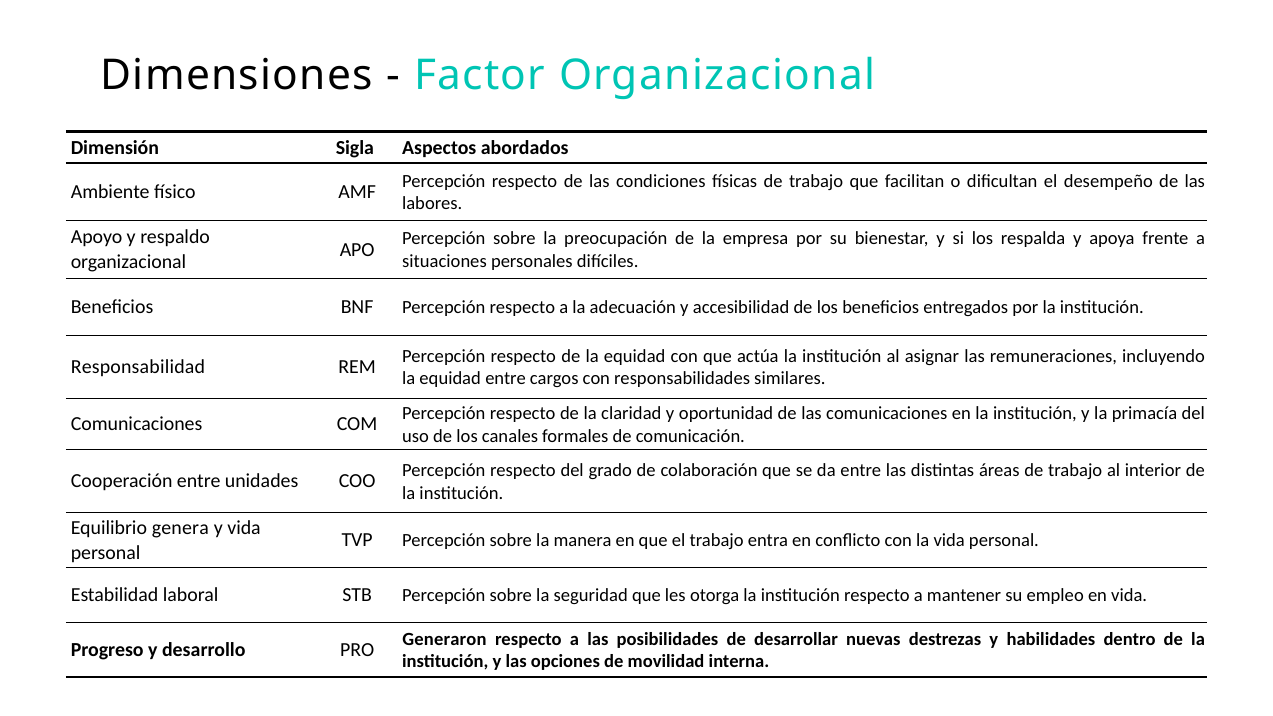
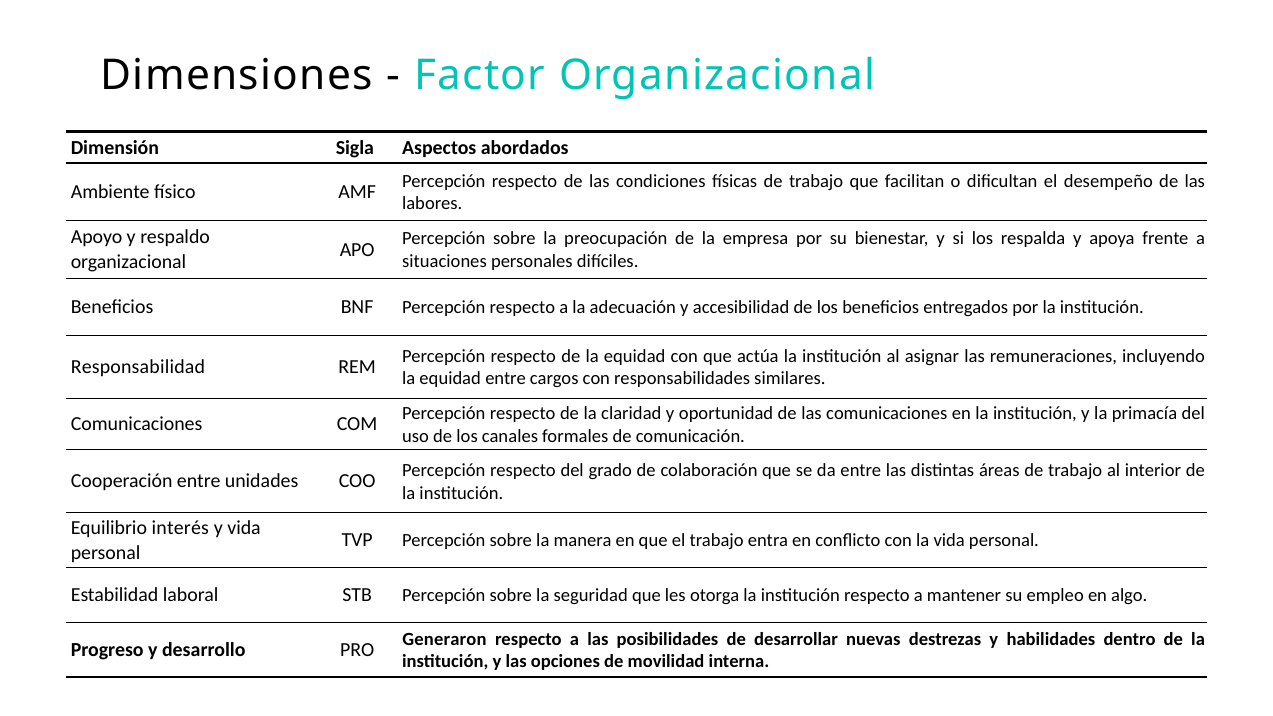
genera: genera -> interés
en vida: vida -> algo
